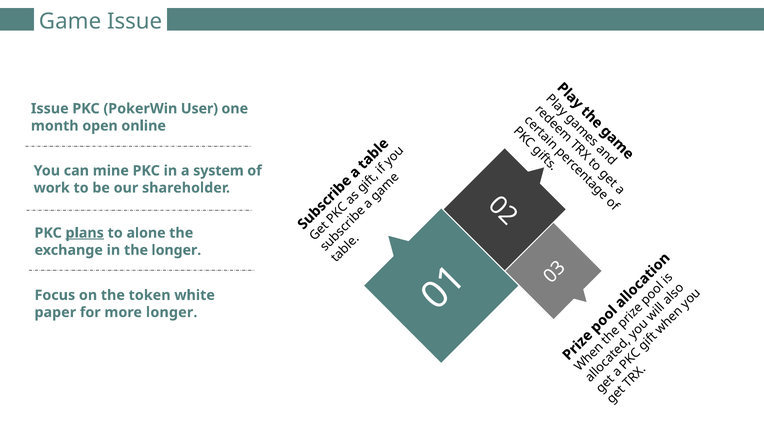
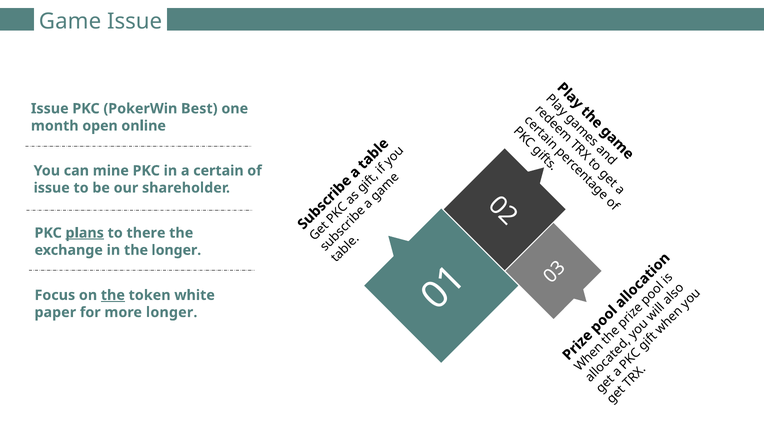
User: User -> Best
system: system -> certain
work at (52, 188): work -> issue
alone: alone -> there
the at (113, 295) underline: none -> present
